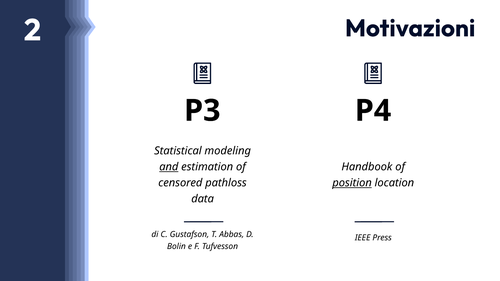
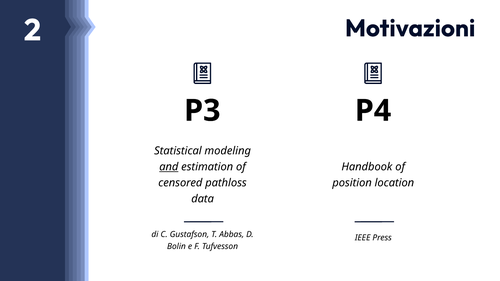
position underline: present -> none
